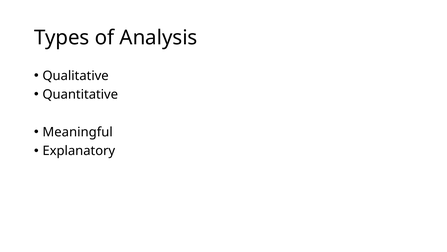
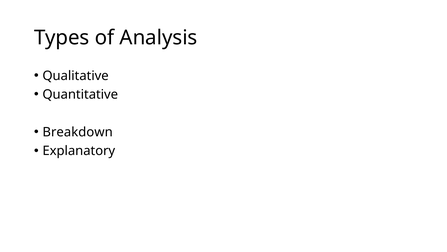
Meaningful: Meaningful -> Breakdown
